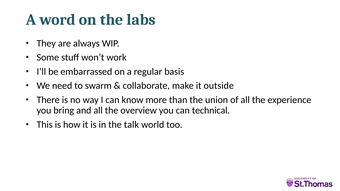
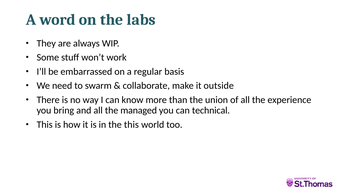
overview: overview -> managed
the talk: talk -> this
